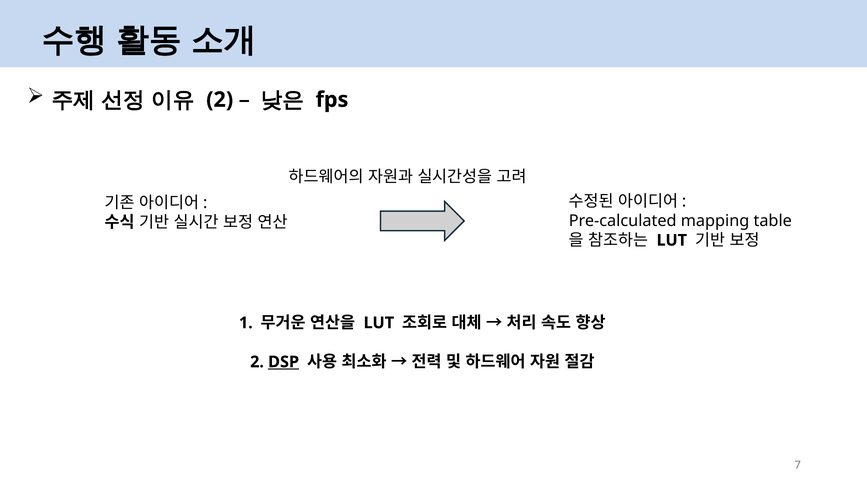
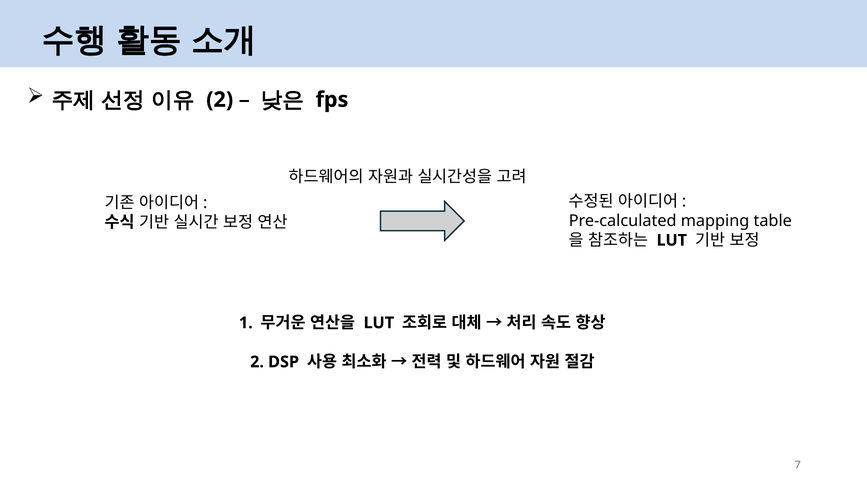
DSP underline: present -> none
